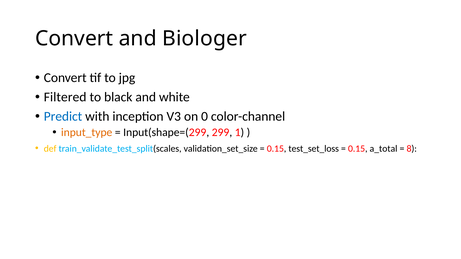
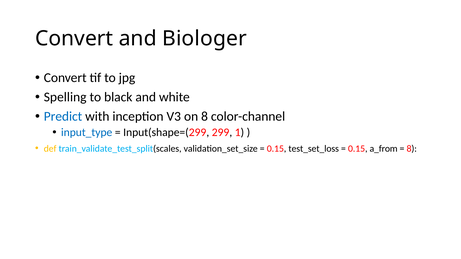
Filtered: Filtered -> Spelling
on 0: 0 -> 8
input_type colour: orange -> blue
a_total: a_total -> a_from
